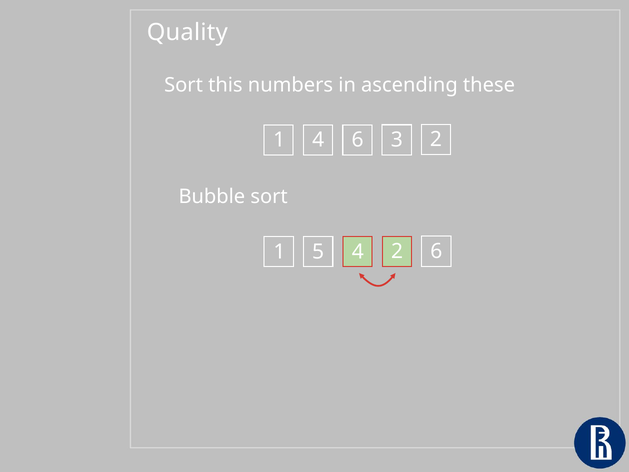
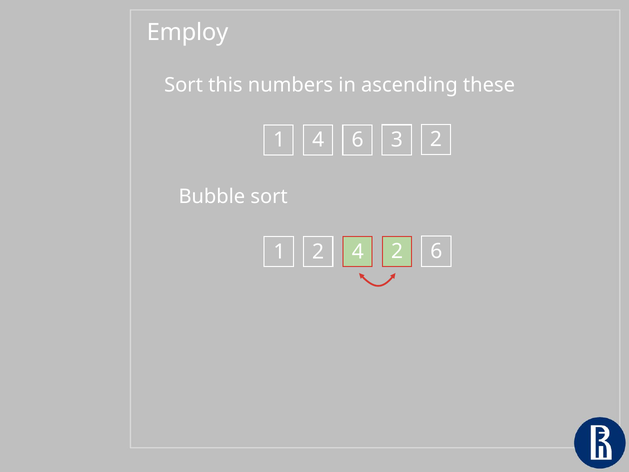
Quality: Quality -> Employ
1 5: 5 -> 2
